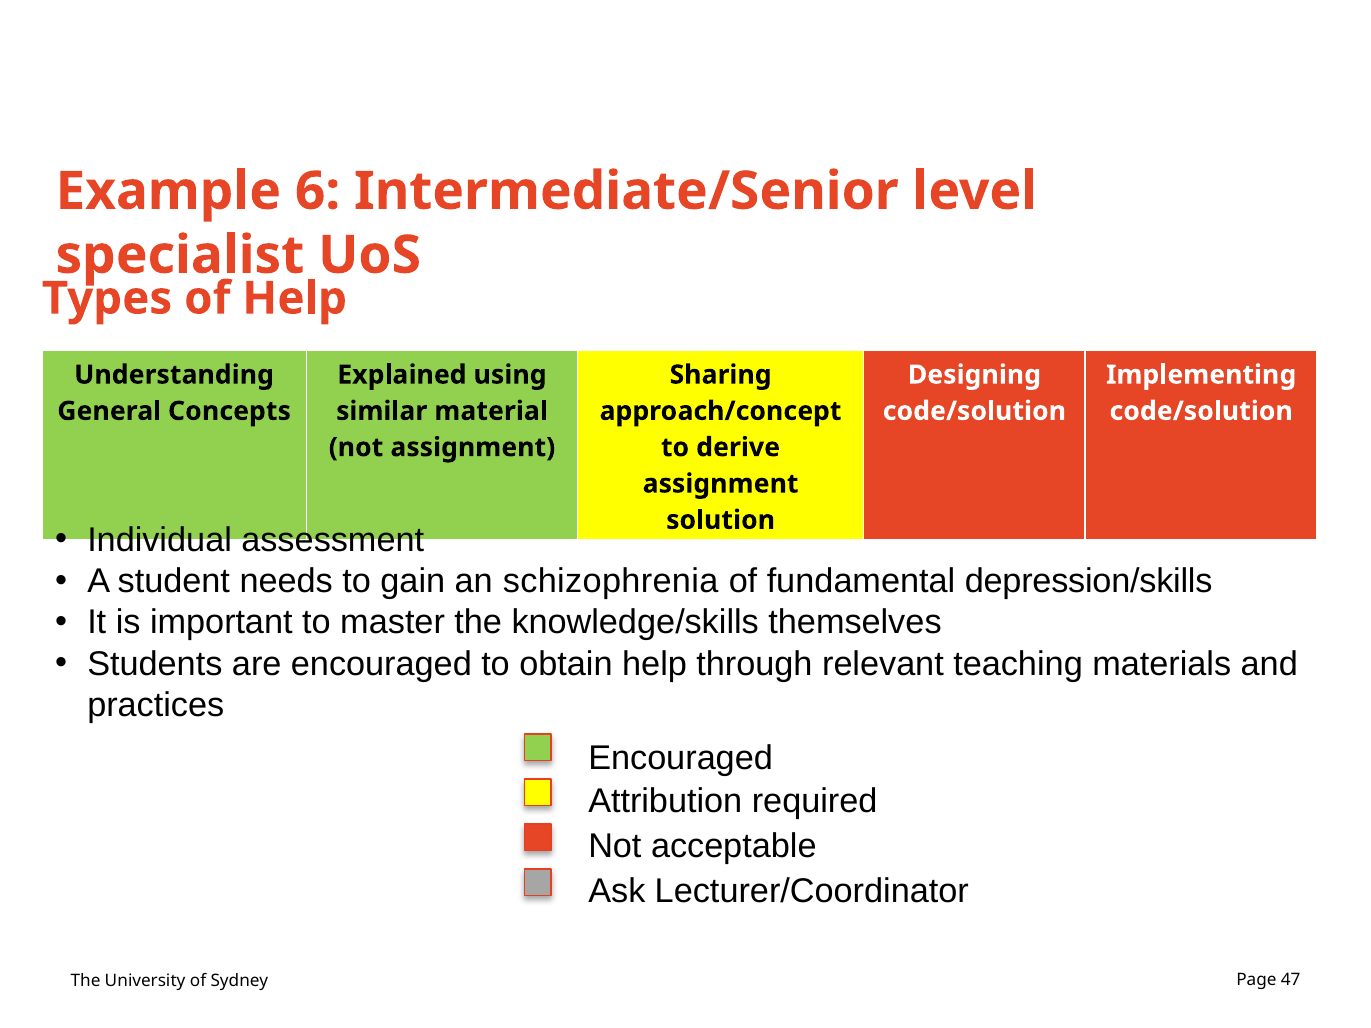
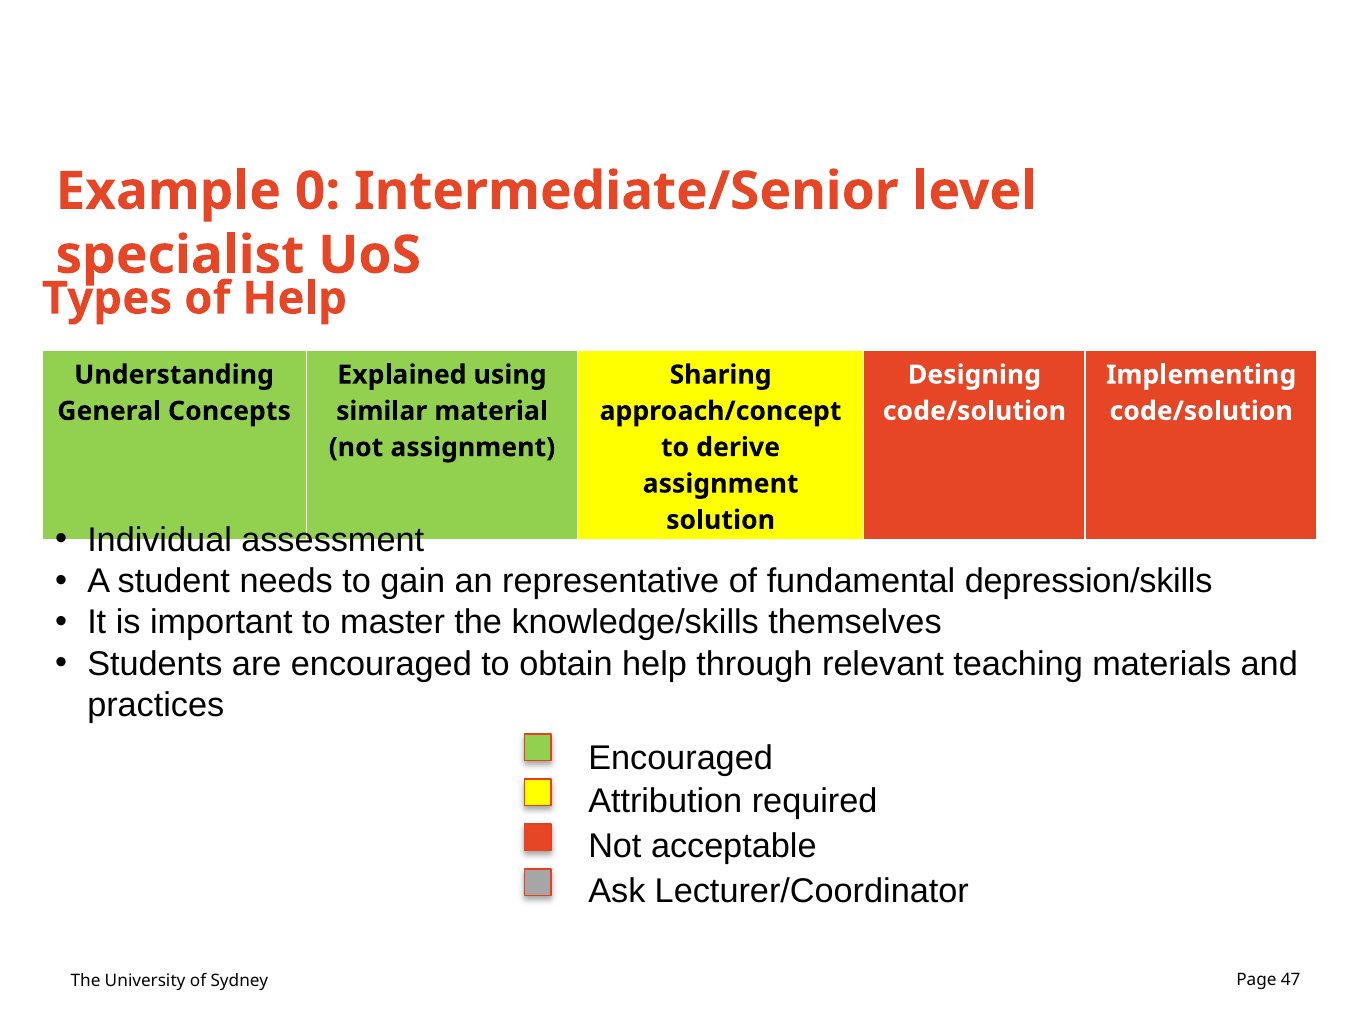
6: 6 -> 0
schizophrenia: schizophrenia -> representative
